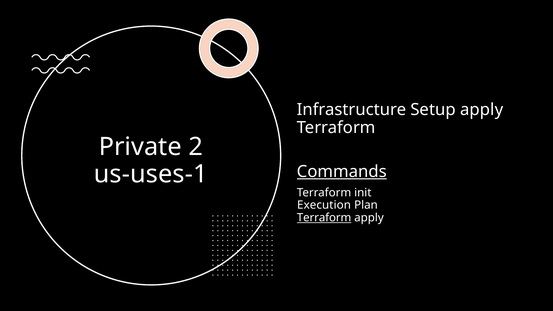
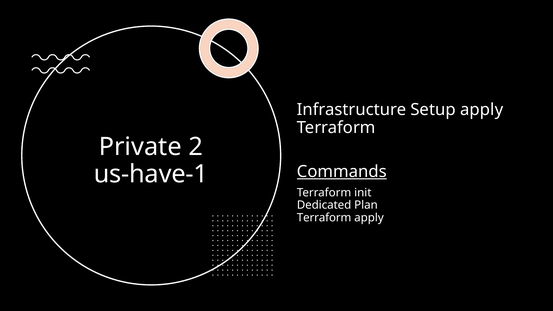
us-uses-1: us-uses-1 -> us-have-1
Execution: Execution -> Dedicated
Terraform at (324, 218) underline: present -> none
